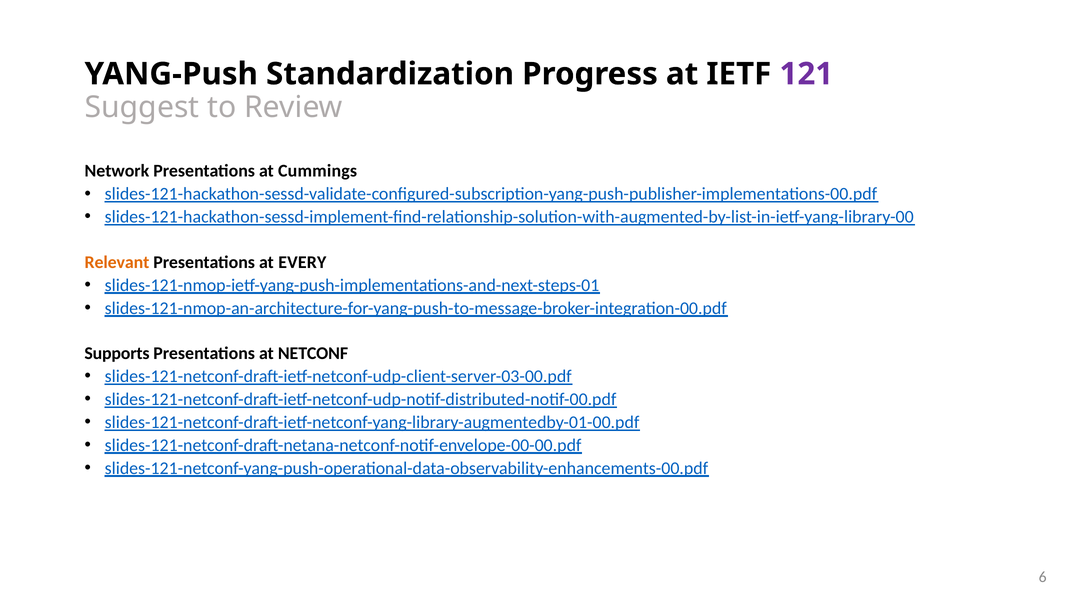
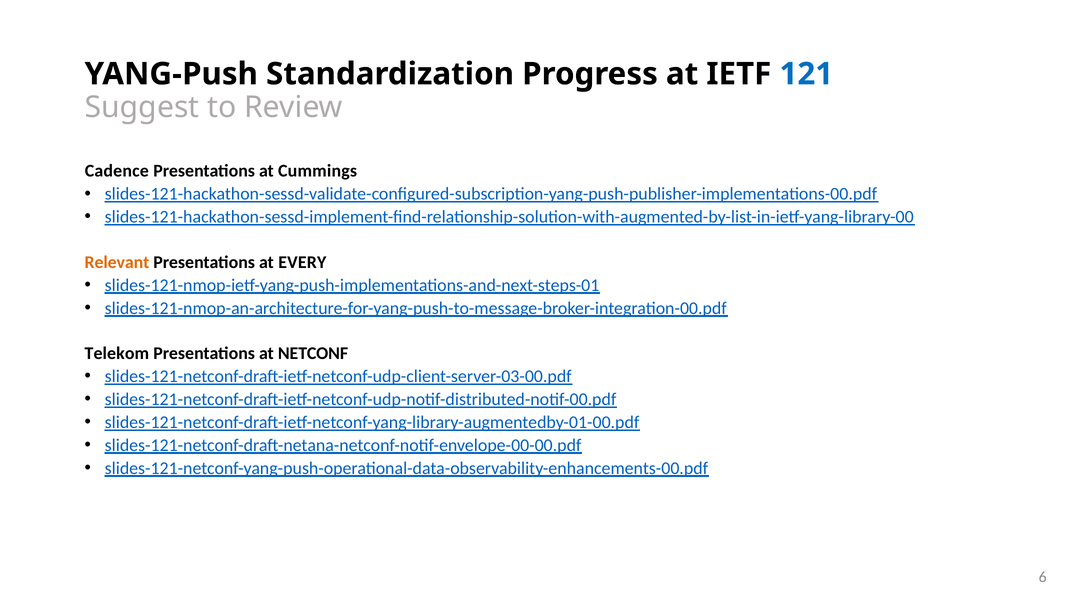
121 colour: purple -> blue
Network: Network -> Cadence
Supports: Supports -> Telekom
